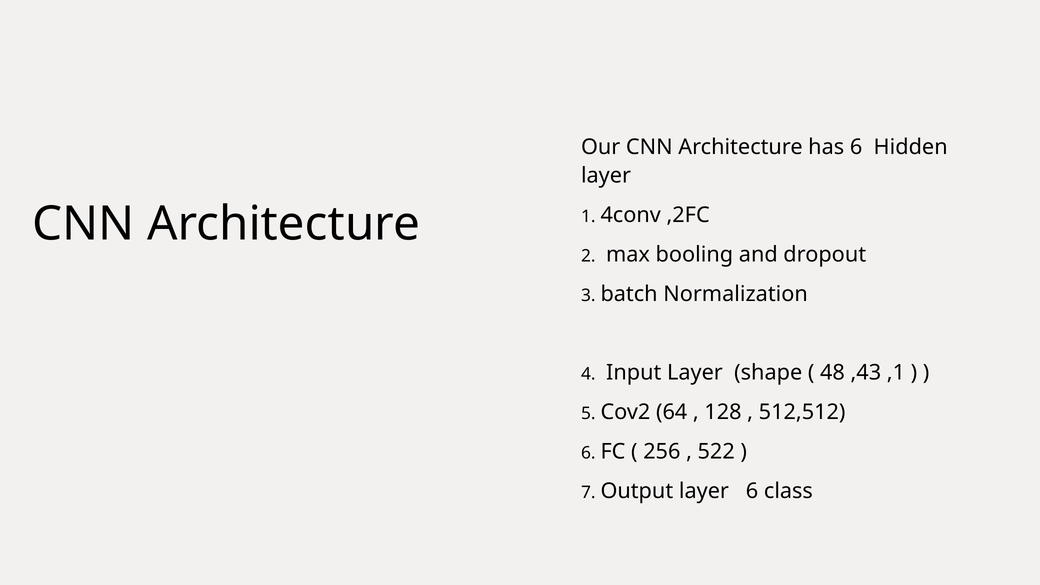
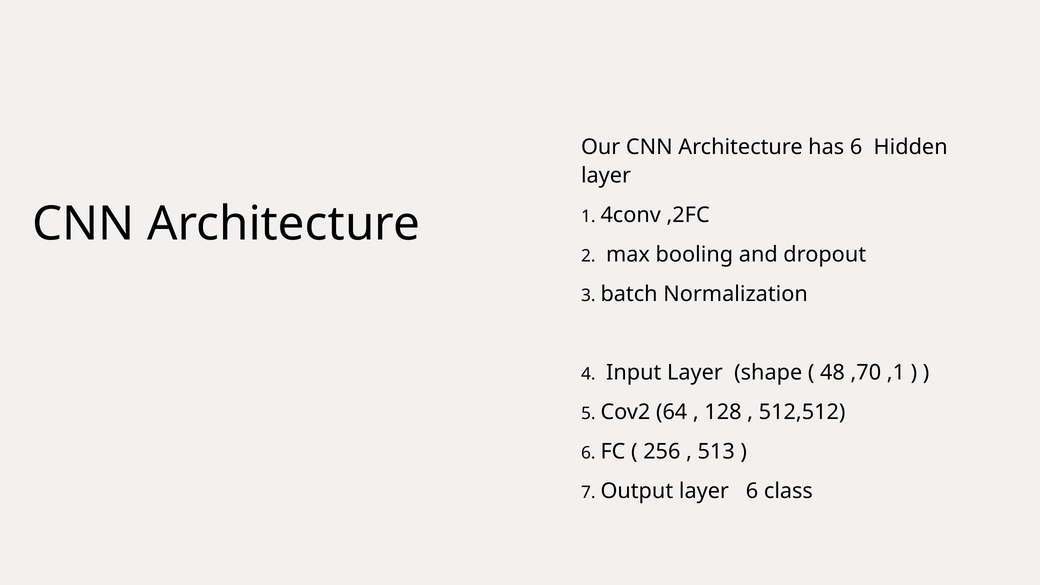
,43: ,43 -> ,70
522: 522 -> 513
